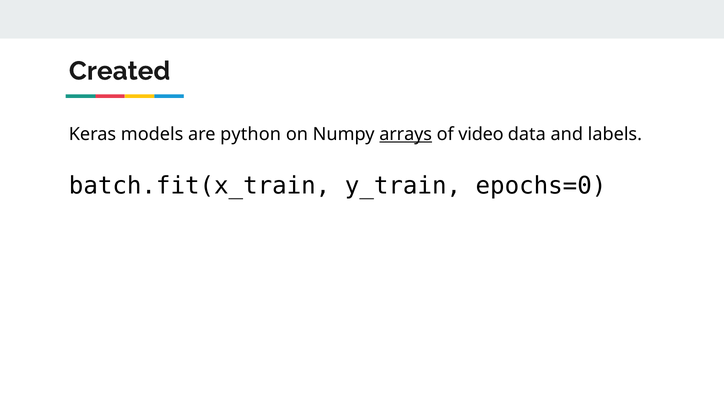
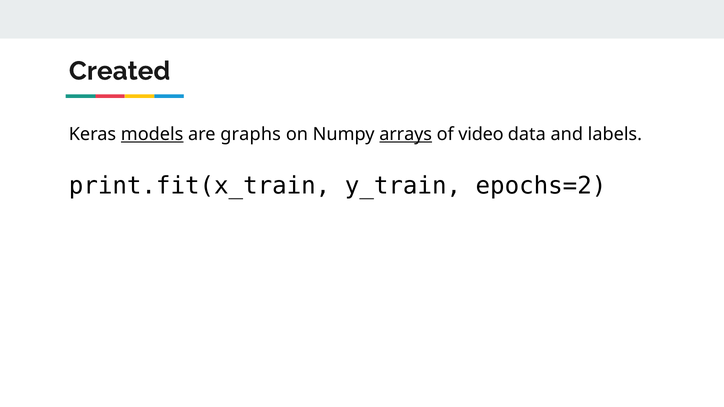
models underline: none -> present
python: python -> graphs
batch.fit(x_train: batch.fit(x_train -> print.fit(x_train
epochs=0: epochs=0 -> epochs=2
